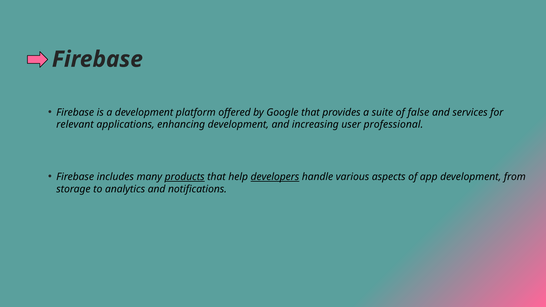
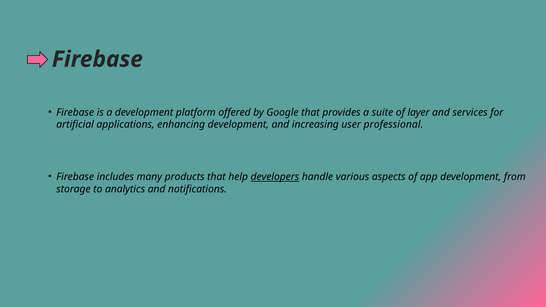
false: false -> layer
relevant: relevant -> artificial
products underline: present -> none
